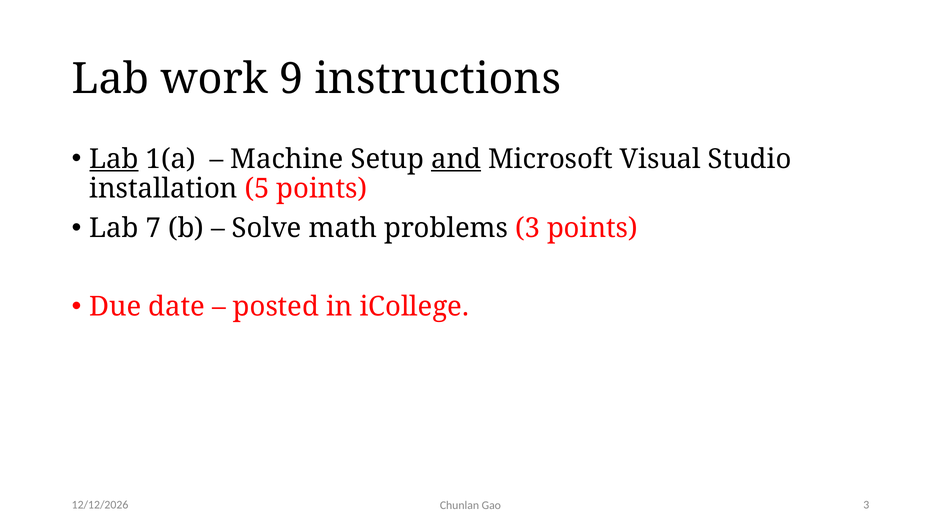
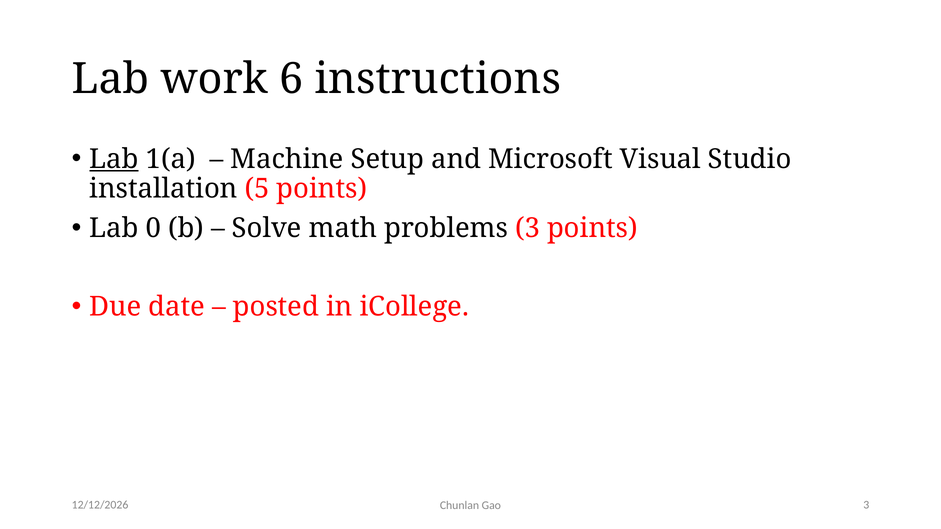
9: 9 -> 6
and underline: present -> none
7: 7 -> 0
